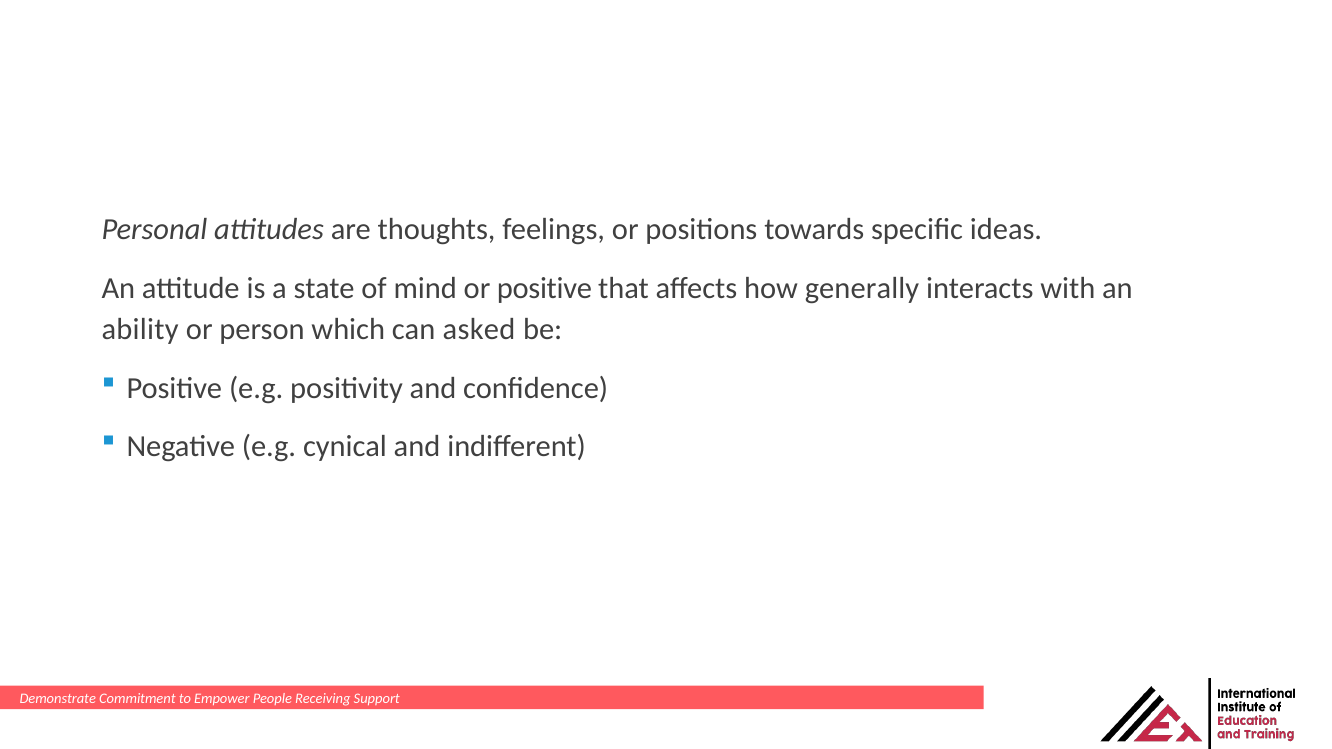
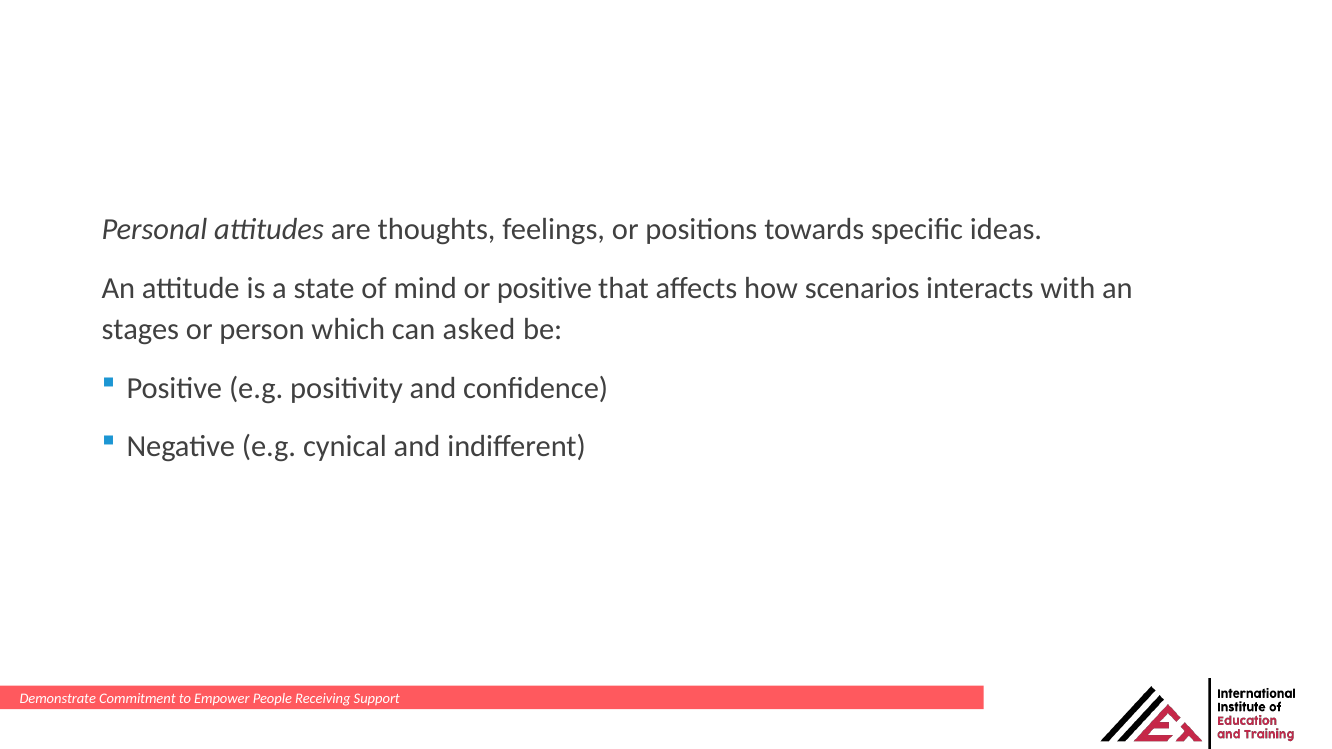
generally: generally -> scenarios
ability: ability -> stages
